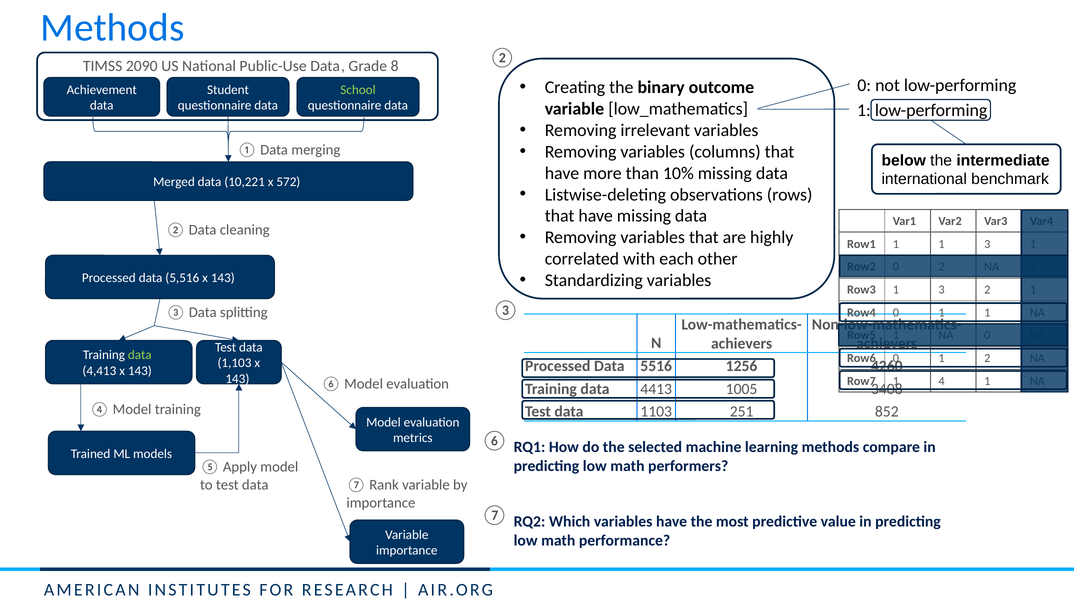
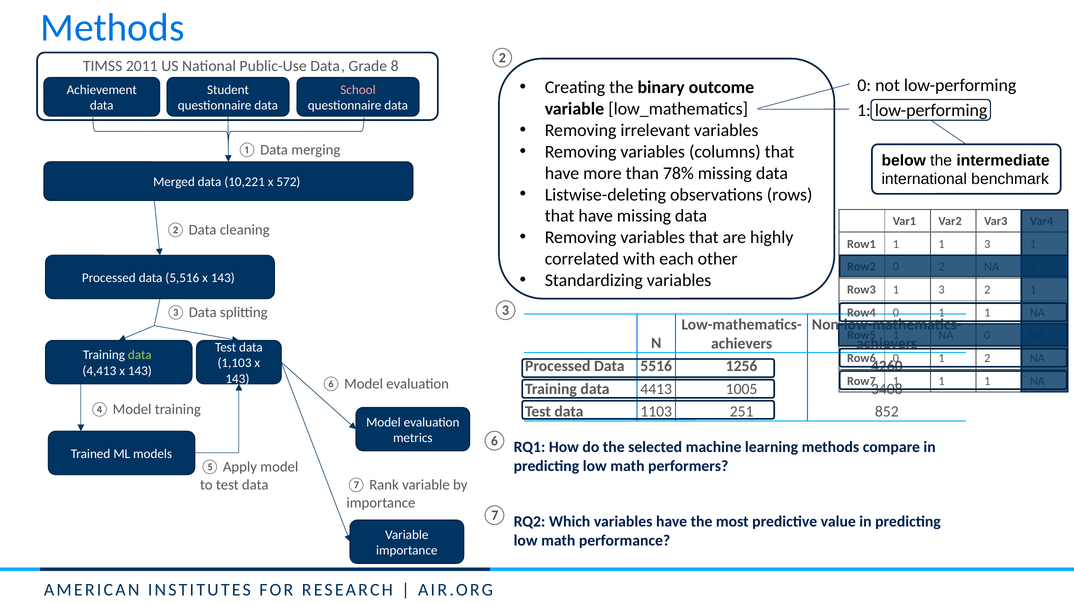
2090: 2090 -> 2011
School colour: light green -> pink
10%: 10% -> 78%
4 at (942, 381): 4 -> 1
